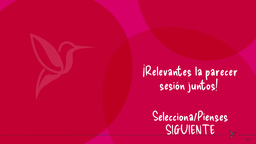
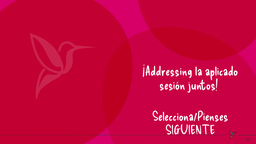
¡Relevantes: ¡Relevantes -> ¡Addressing
parecer: parecer -> aplicado
